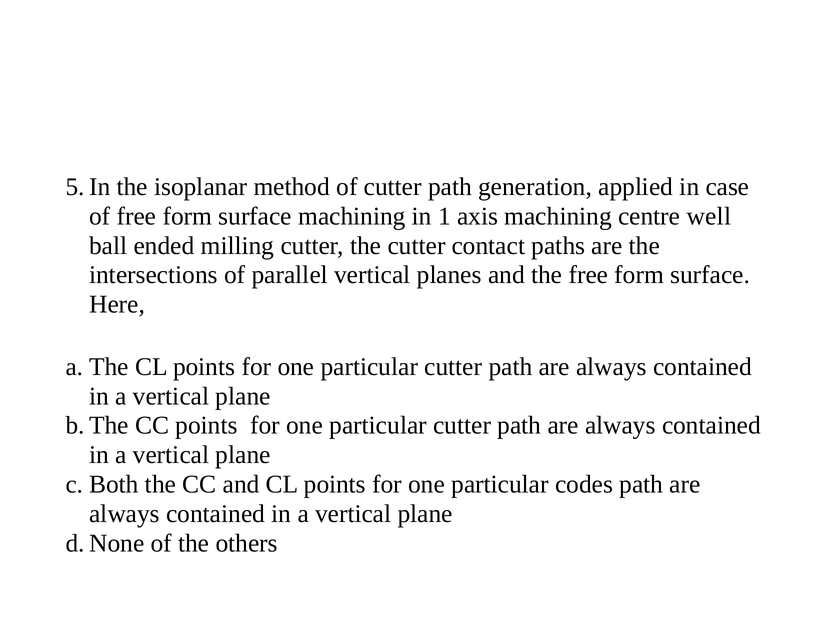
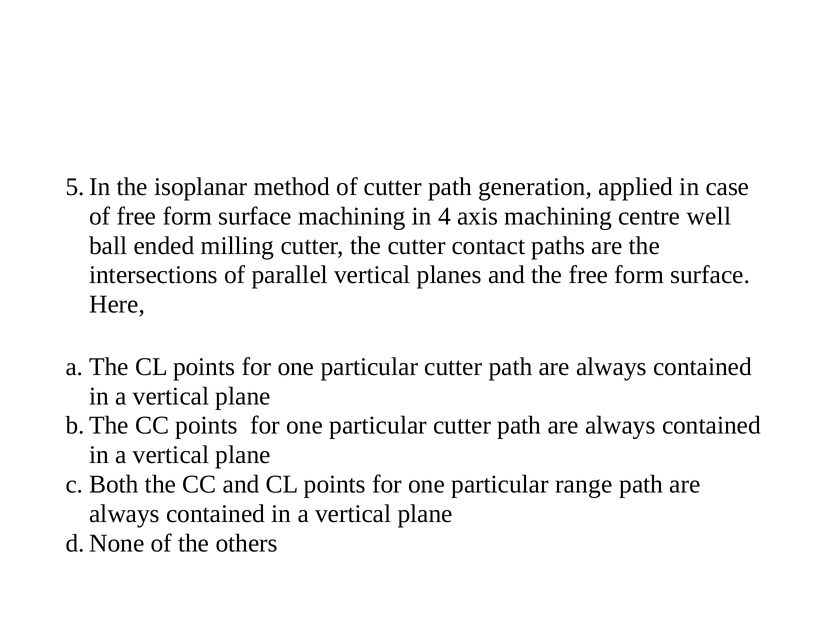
1: 1 -> 4
codes: codes -> range
